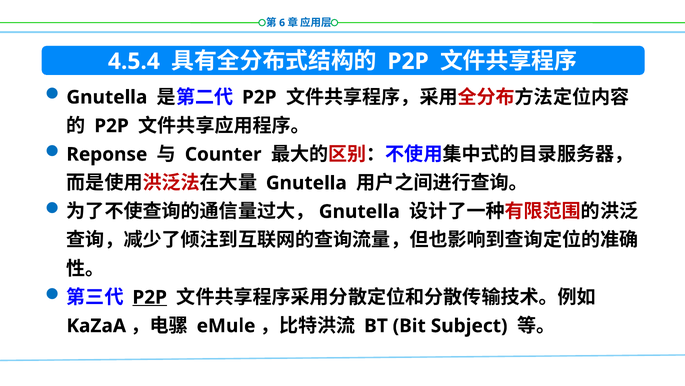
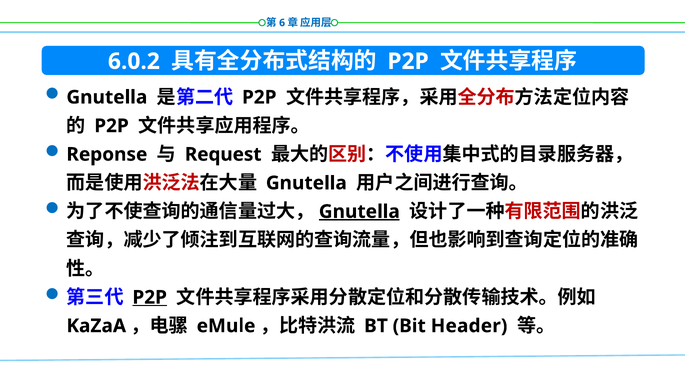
4.5.4: 4.5.4 -> 6.0.2
Counter: Counter -> Request
Gnutella at (359, 211) underline: none -> present
Subject: Subject -> Header
